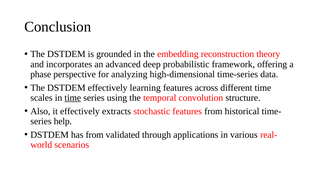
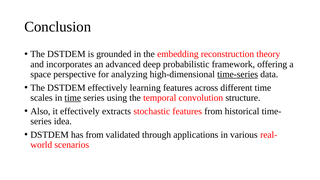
phase: phase -> space
time-series underline: none -> present
help: help -> idea
